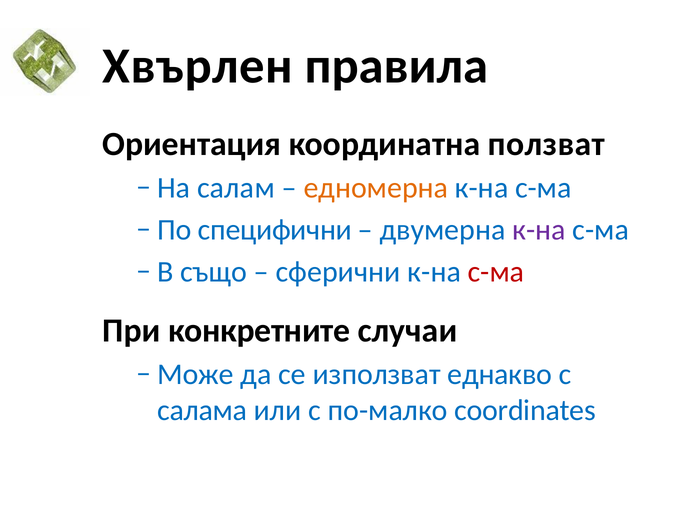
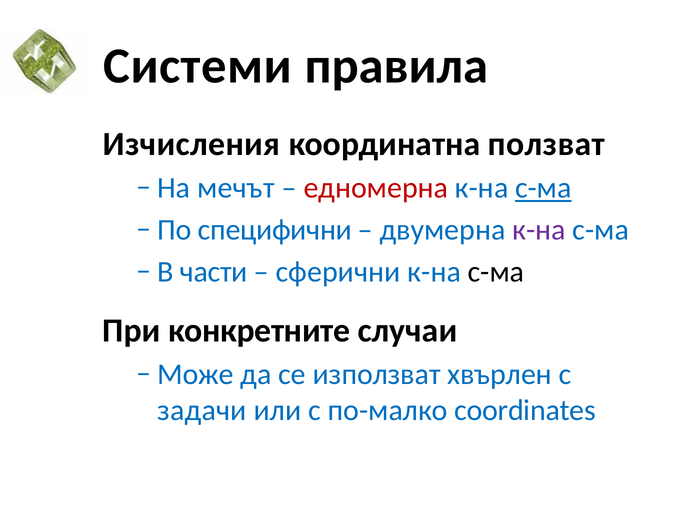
Хвърлен: Хвърлен -> Системи
Ориентация: Ориентация -> Изчисления
салам: салам -> мечът
едномерна colour: orange -> red
с-ма at (543, 188) underline: none -> present
също: също -> части
с-ма at (496, 272) colour: red -> black
еднакво: еднакво -> хвърлен
салама: салама -> задачи
